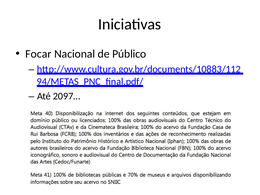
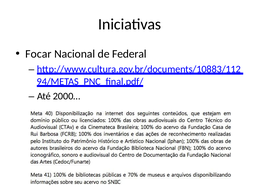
Público: Público -> Federal
2097…: 2097… -> 2000…
